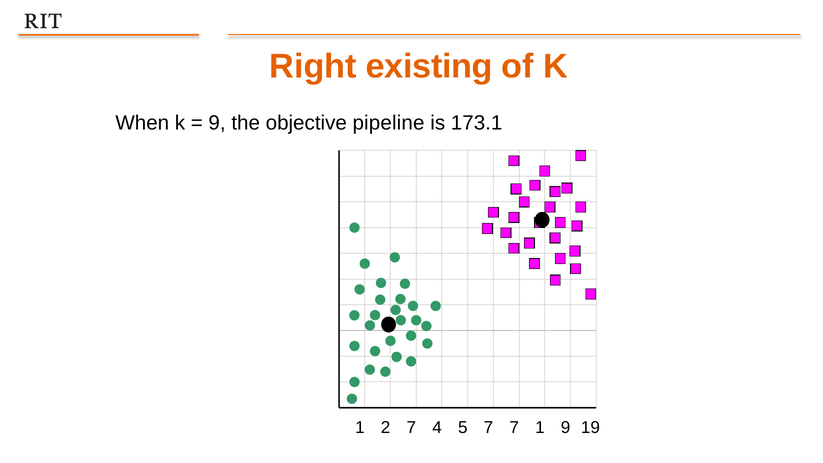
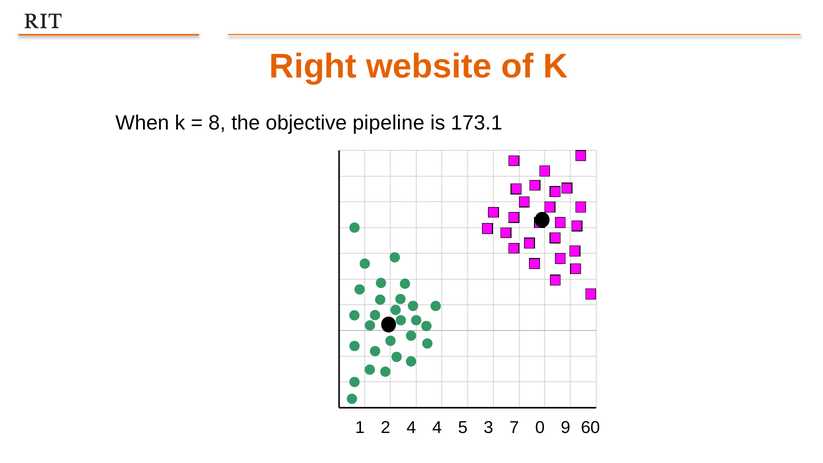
existing: existing -> website
9 at (217, 123): 9 -> 8
2 7: 7 -> 4
5 7: 7 -> 3
7 1: 1 -> 0
19: 19 -> 60
